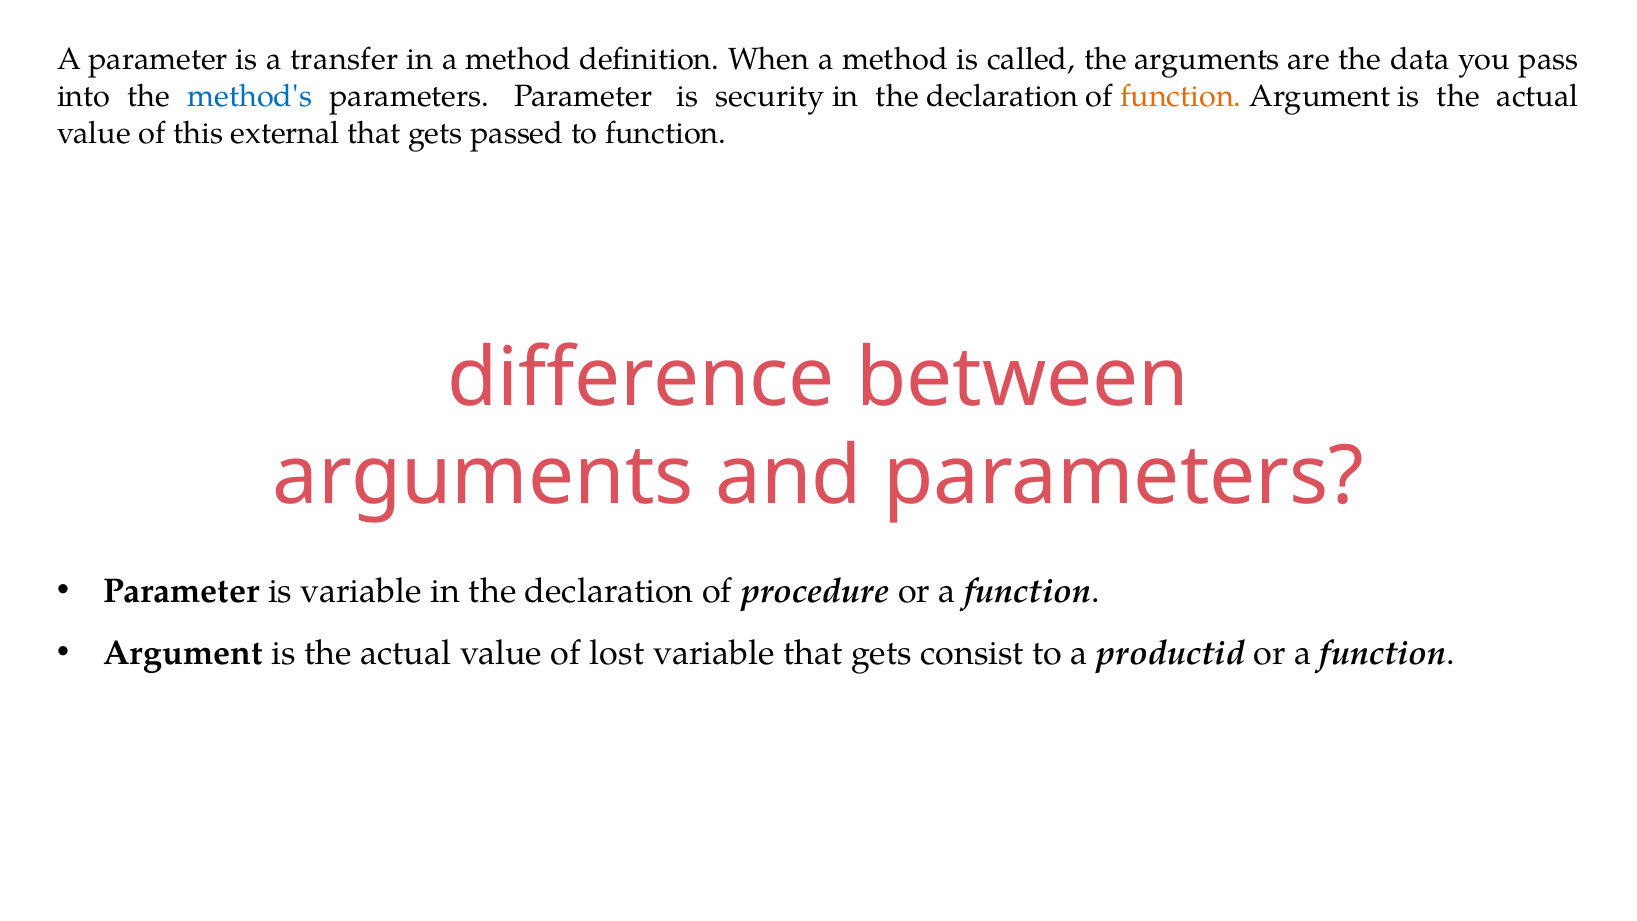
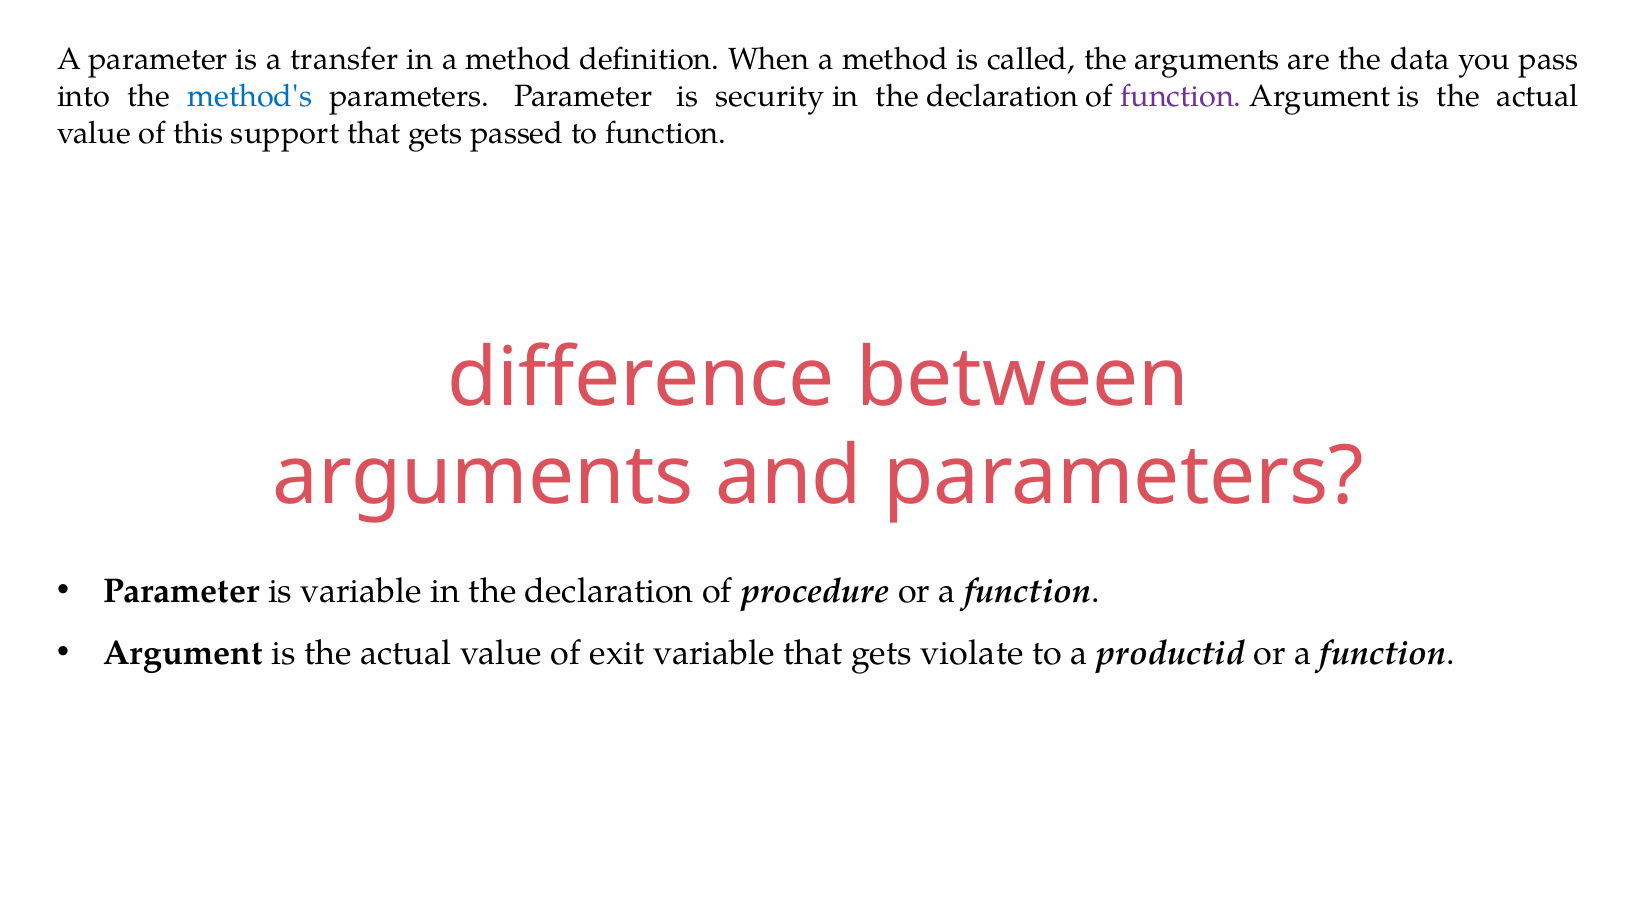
function at (1181, 97) colour: orange -> purple
external: external -> support
lost: lost -> exit
consist: consist -> violate
